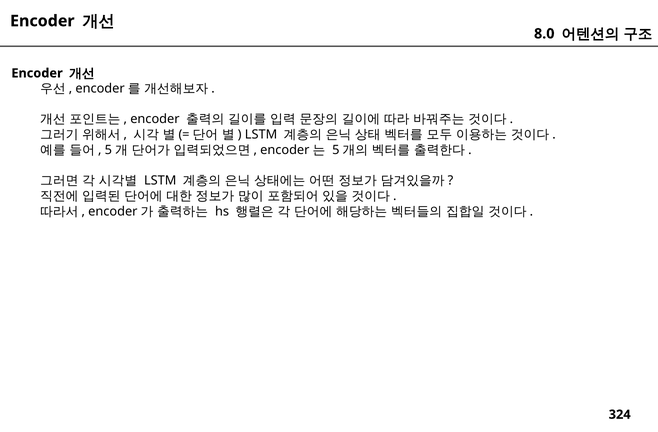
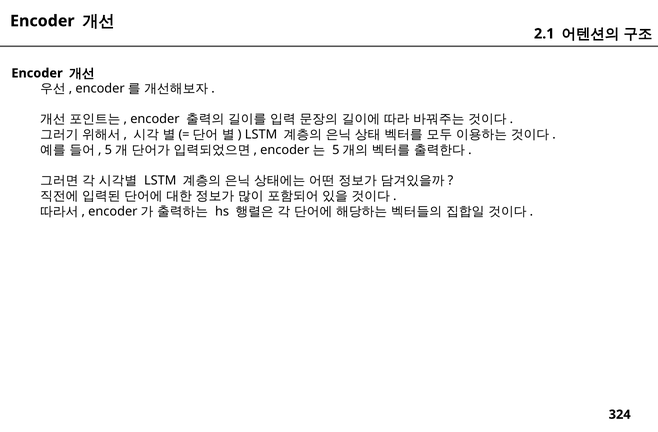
8.0: 8.0 -> 2.1
